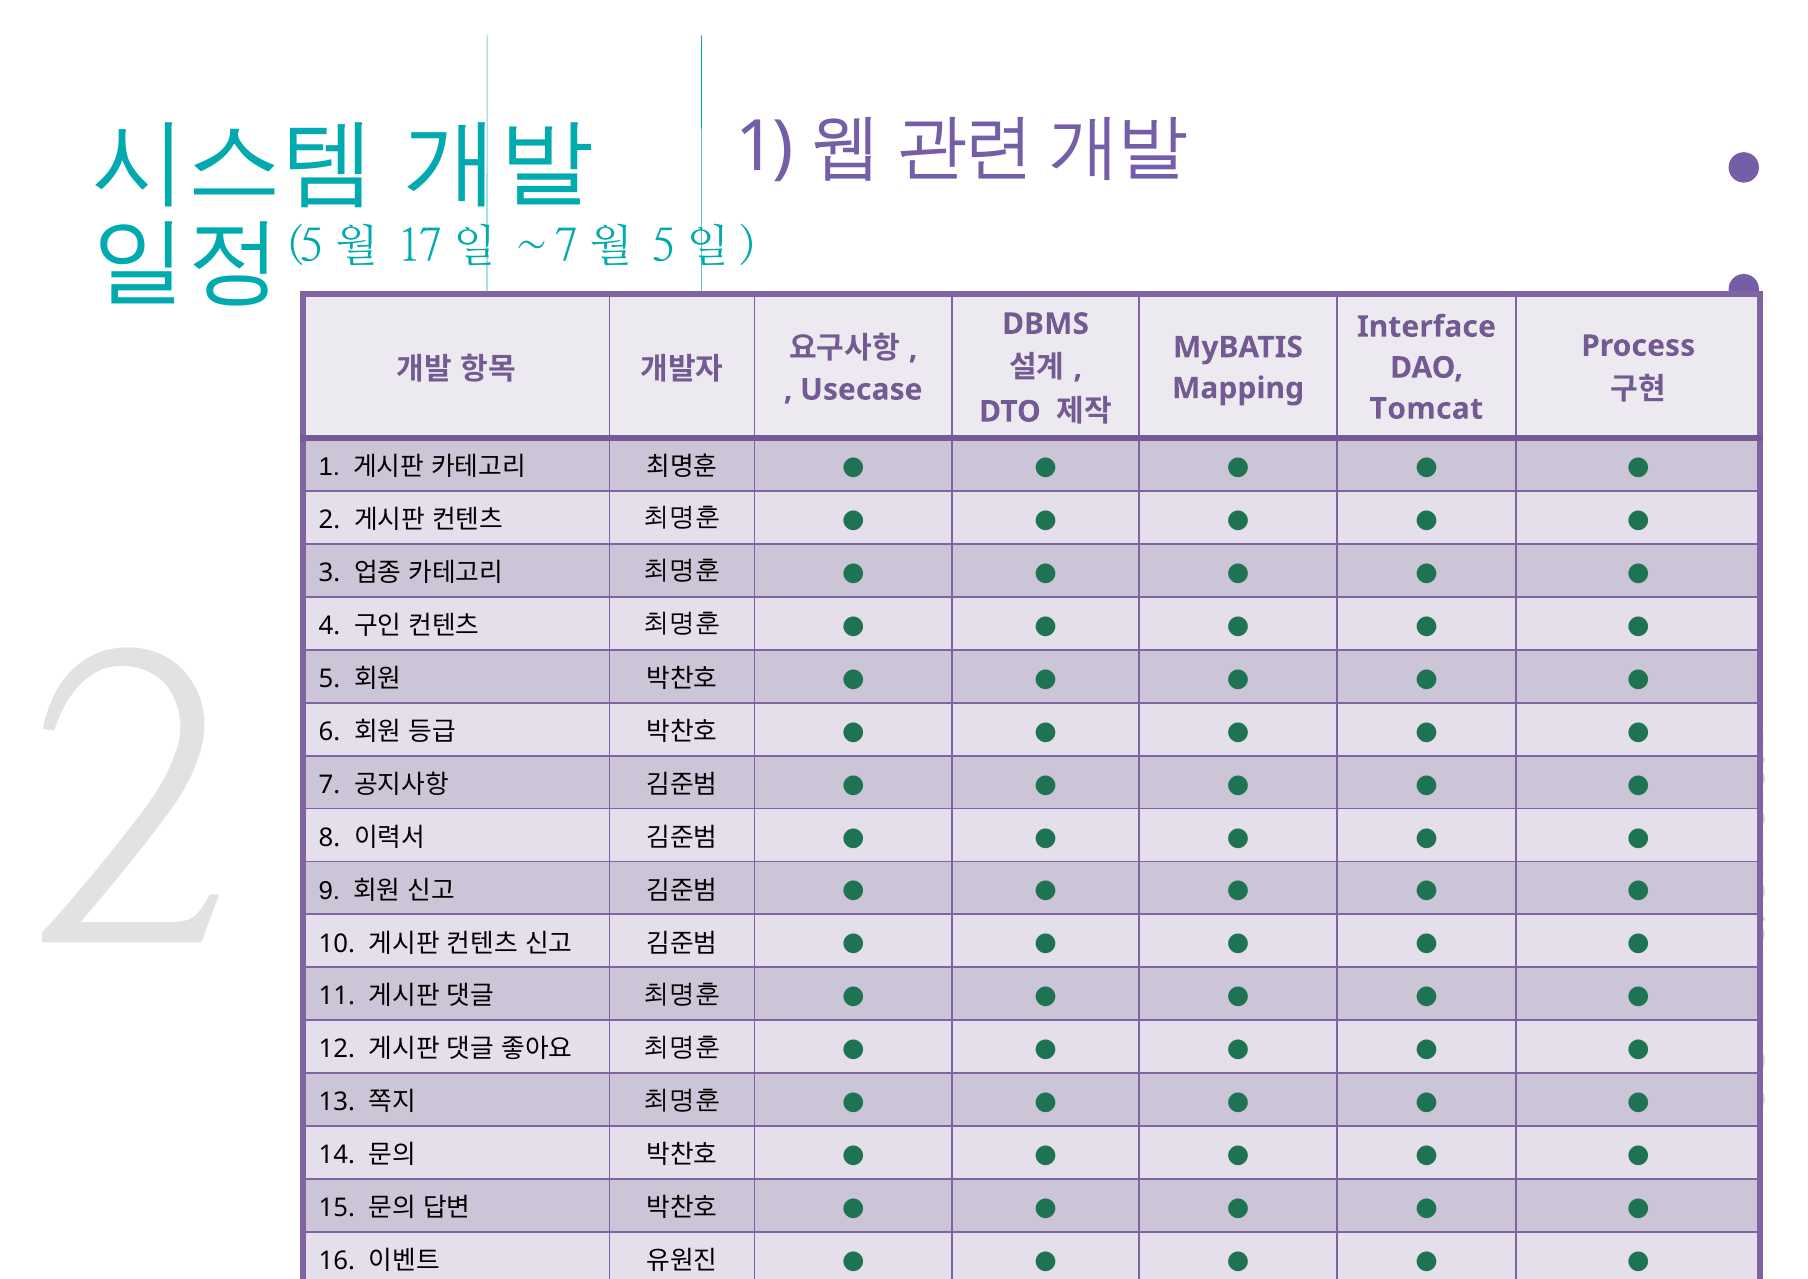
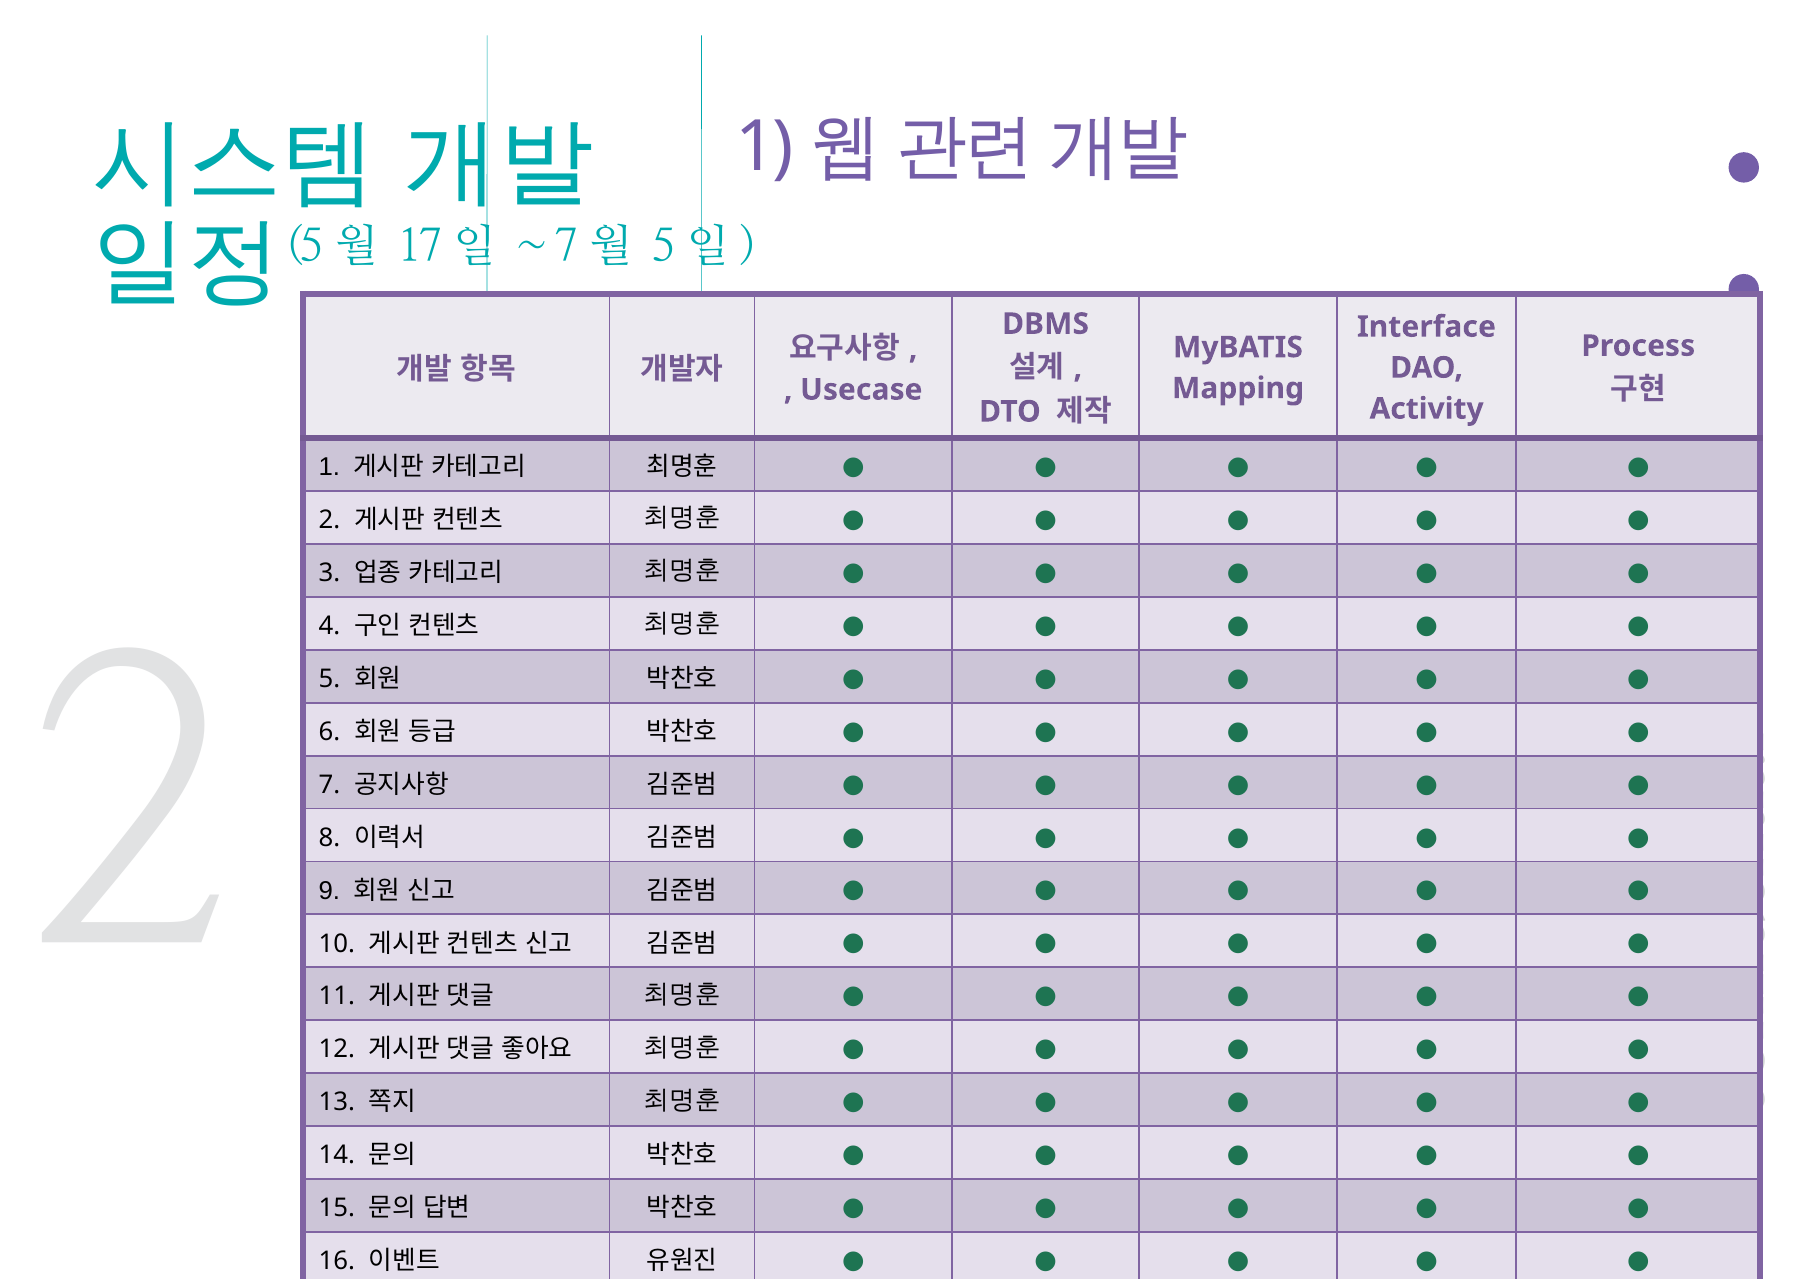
Tomcat: Tomcat -> Activity
